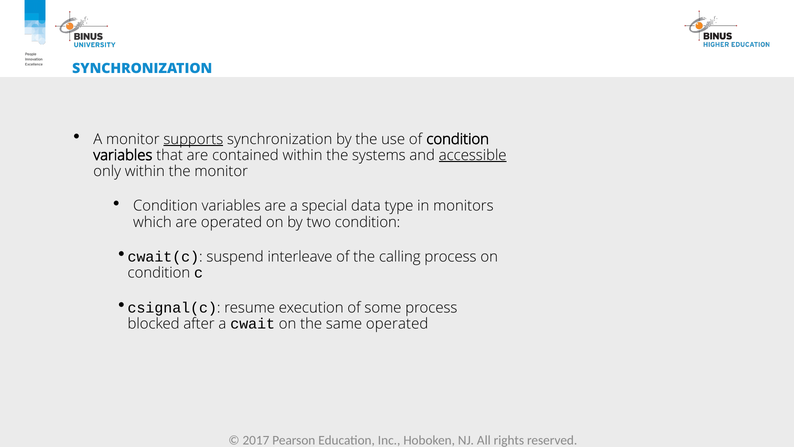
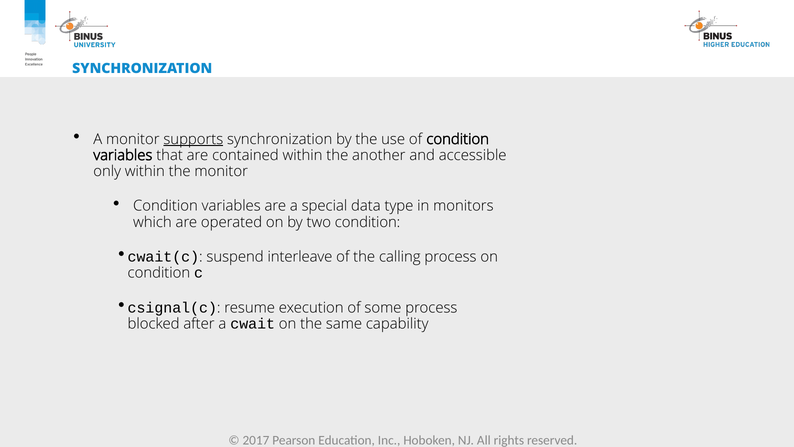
systems: systems -> another
accessible underline: present -> none
same operated: operated -> capability
